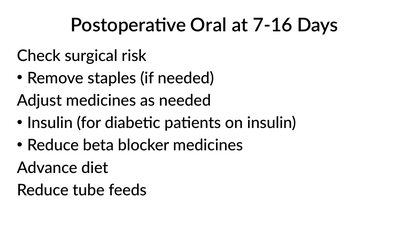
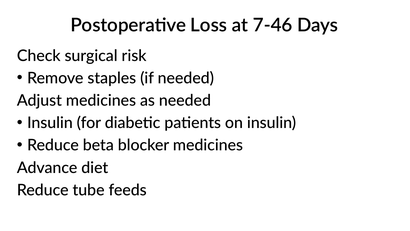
Oral: Oral -> Loss
7-16: 7-16 -> 7-46
